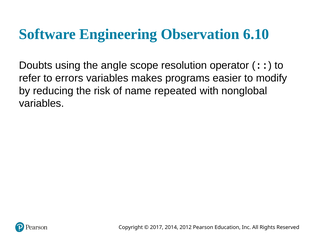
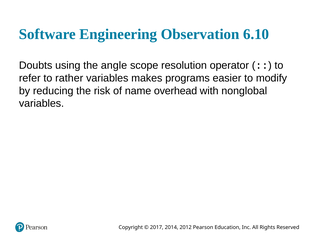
errors: errors -> rather
repeated: repeated -> overhead
